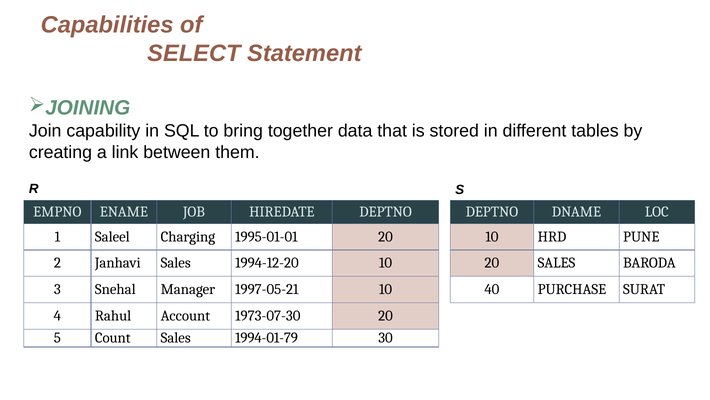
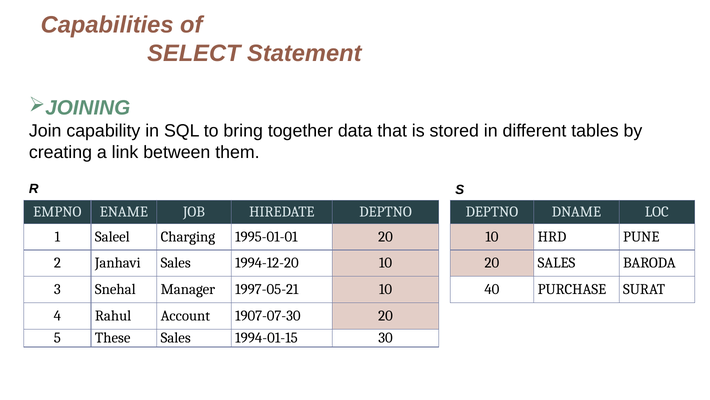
1973-07-30: 1973-07-30 -> 1907-07-30
Count: Count -> These
1994-01-79: 1994-01-79 -> 1994-01-15
